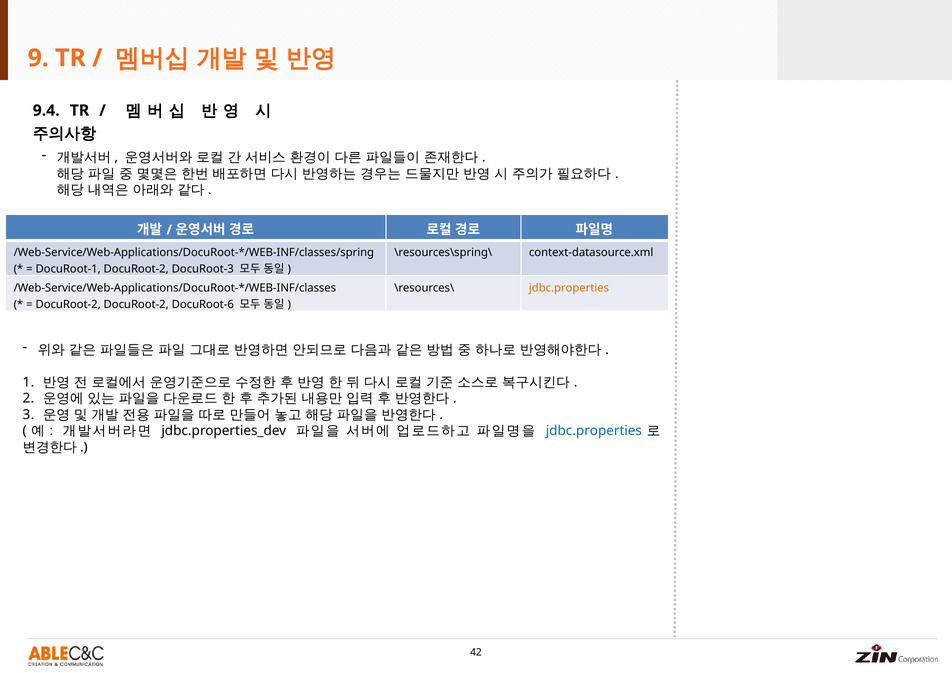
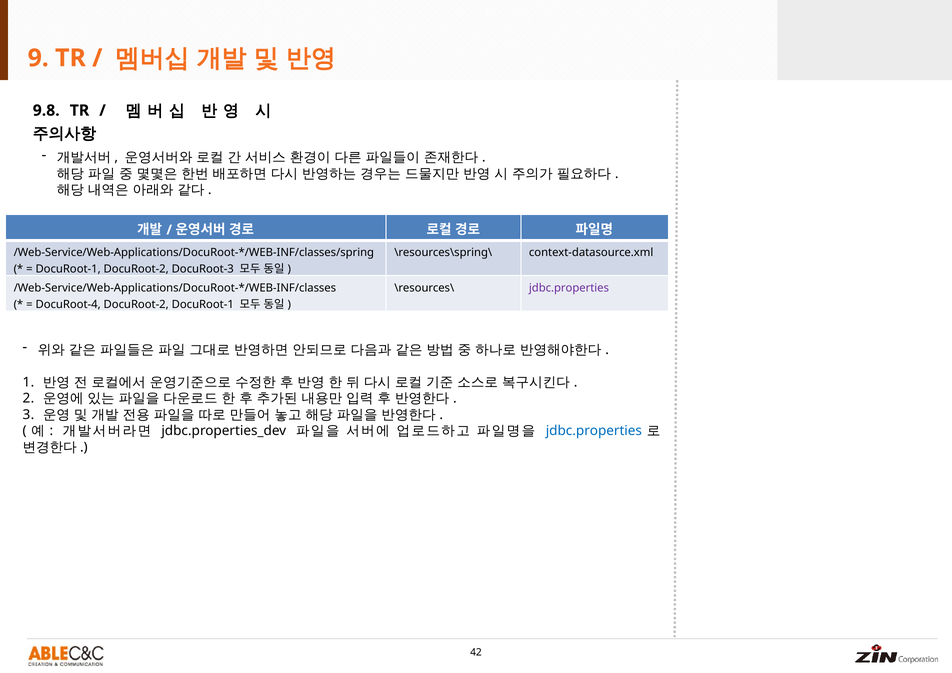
9.4: 9.4 -> 9.8
jdbc.properties at (569, 288) colour: orange -> purple
DocuRoot-2 at (68, 304): DocuRoot-2 -> DocuRoot-4
DocuRoot-2 DocuRoot-6: DocuRoot-6 -> DocuRoot-1
